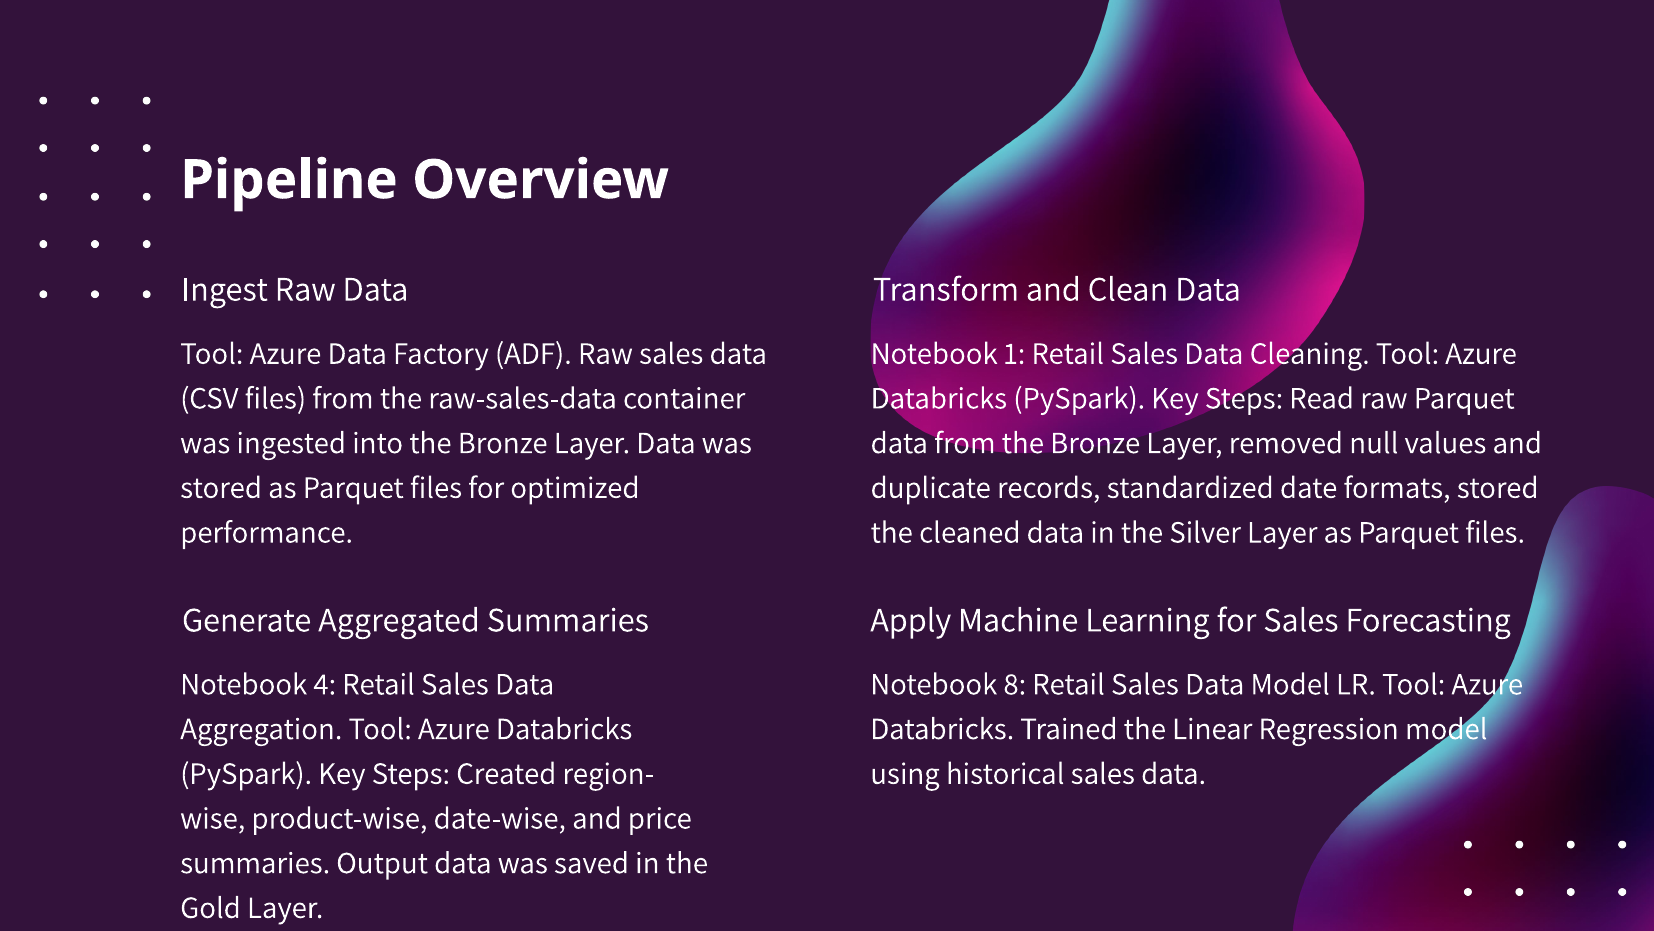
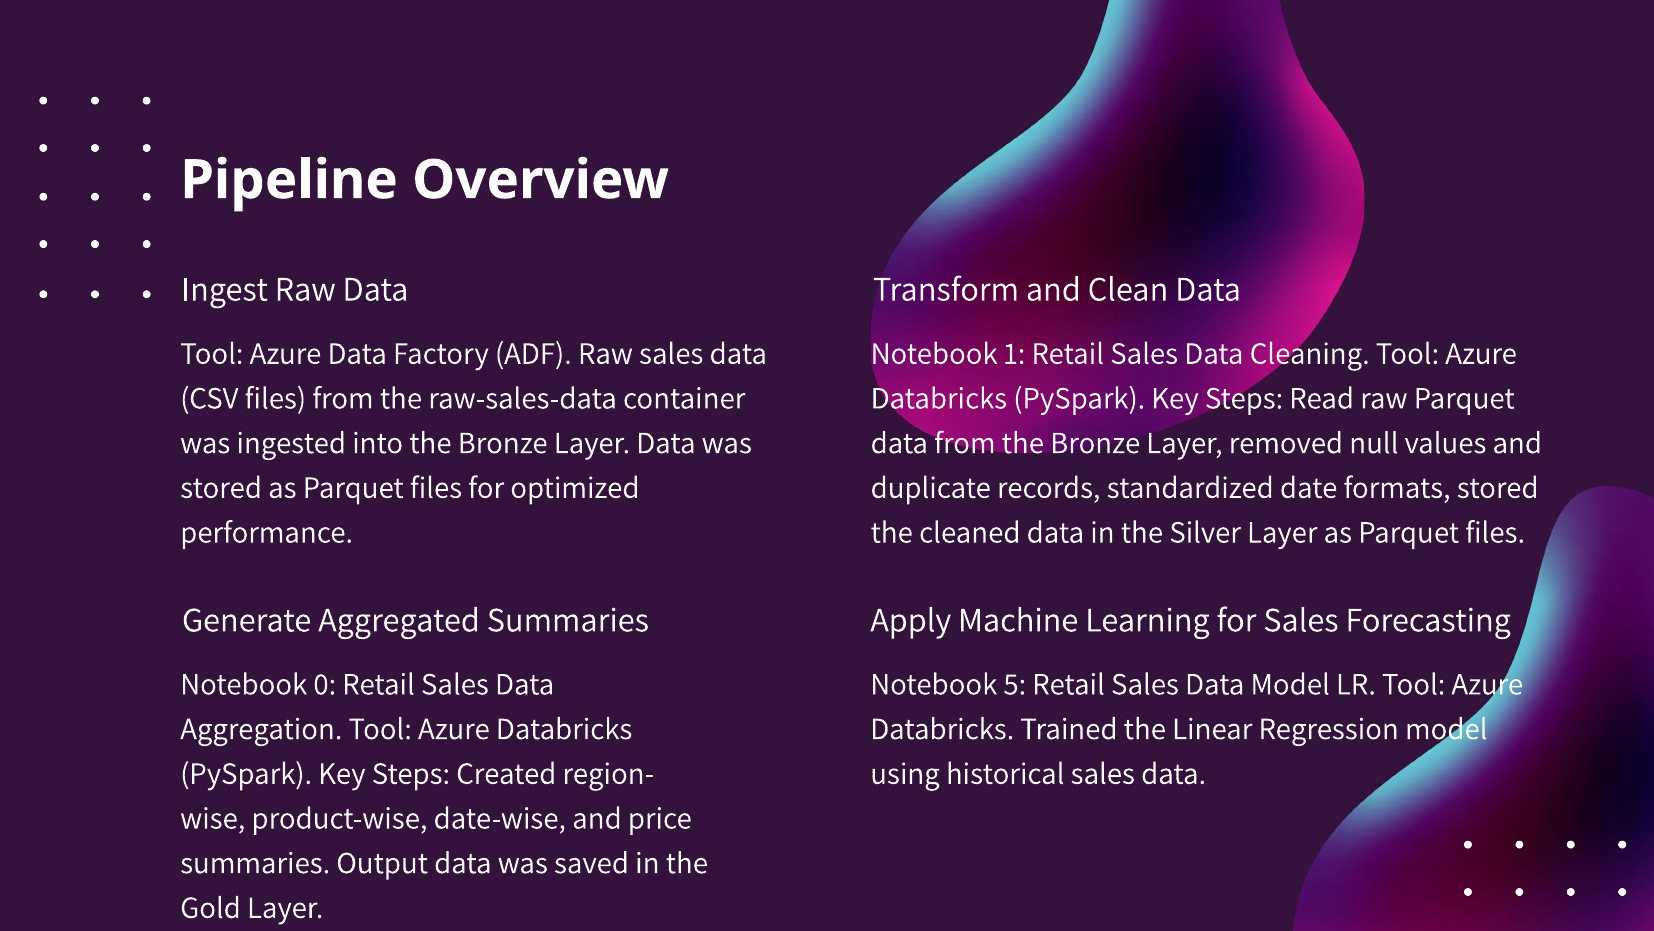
4: 4 -> 0
8: 8 -> 5
